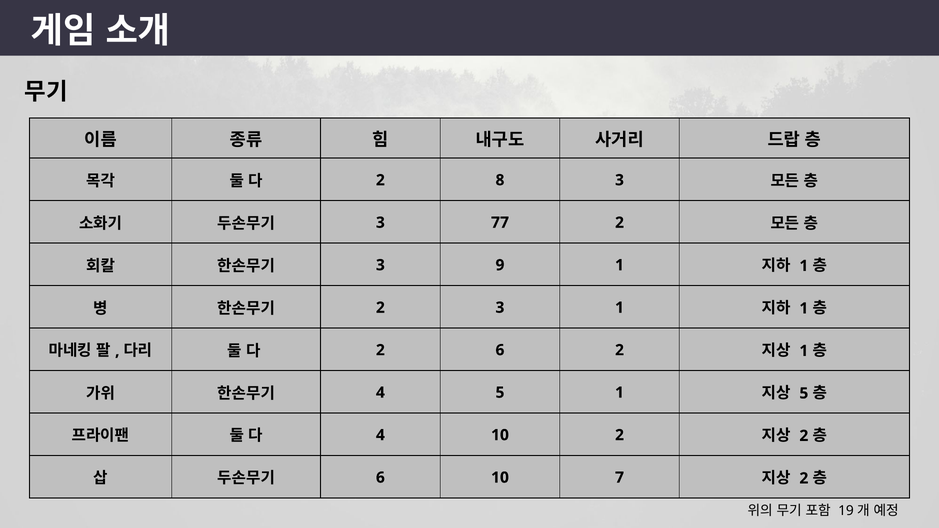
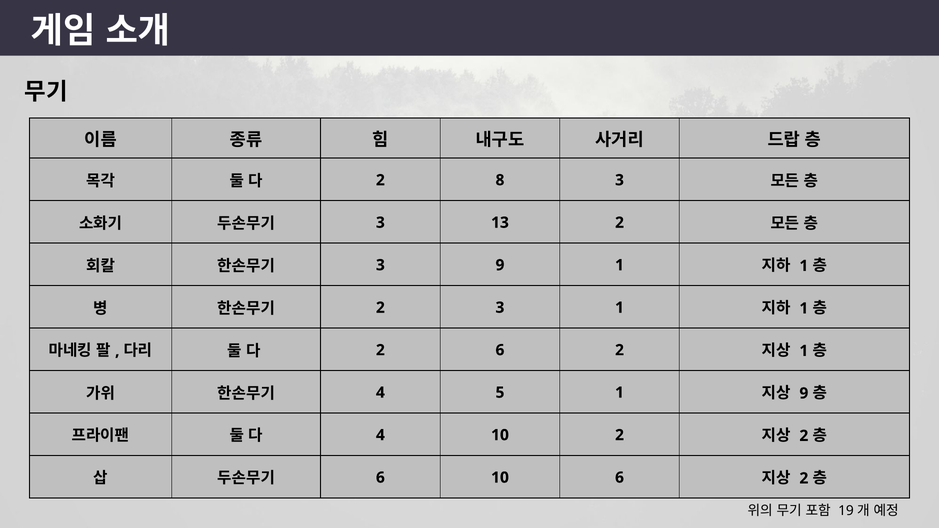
77: 77 -> 13
5 at (804, 393): 5 -> 9
10 7: 7 -> 6
